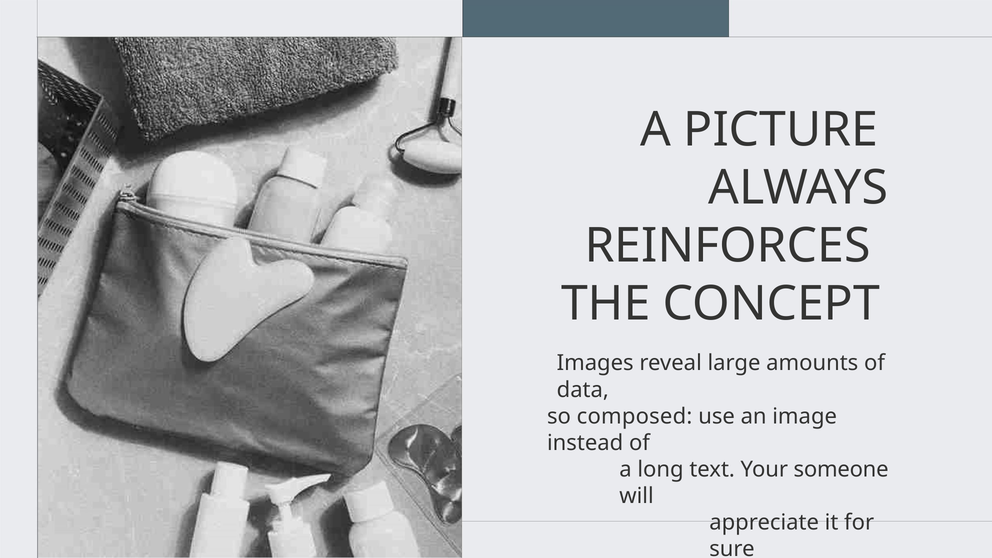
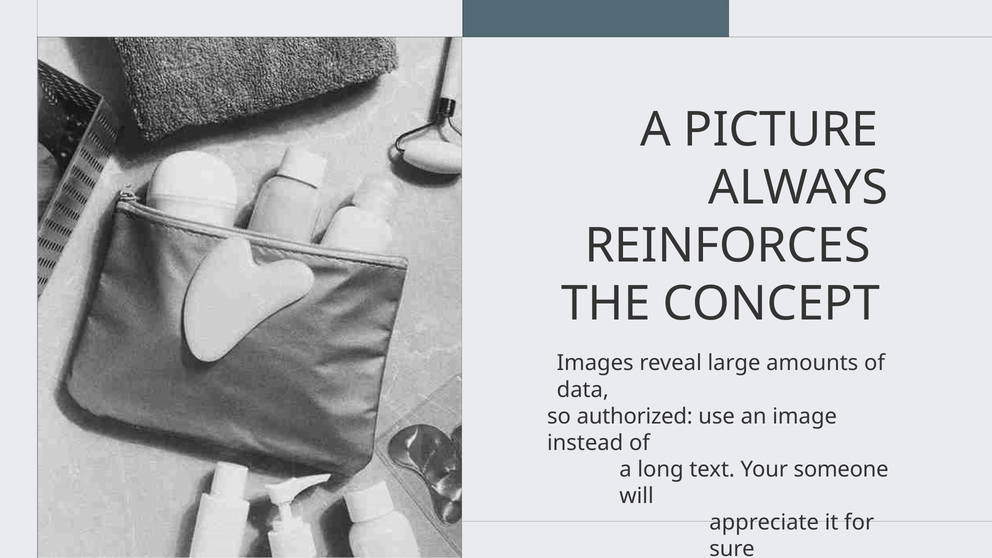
composed: composed -> authorized
